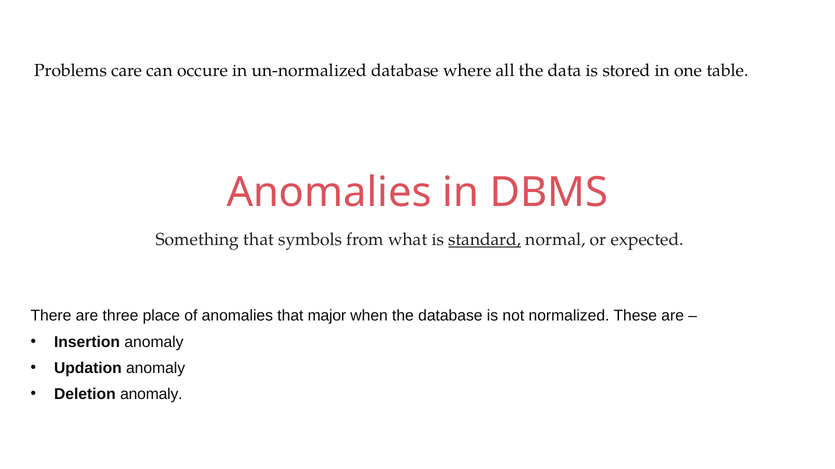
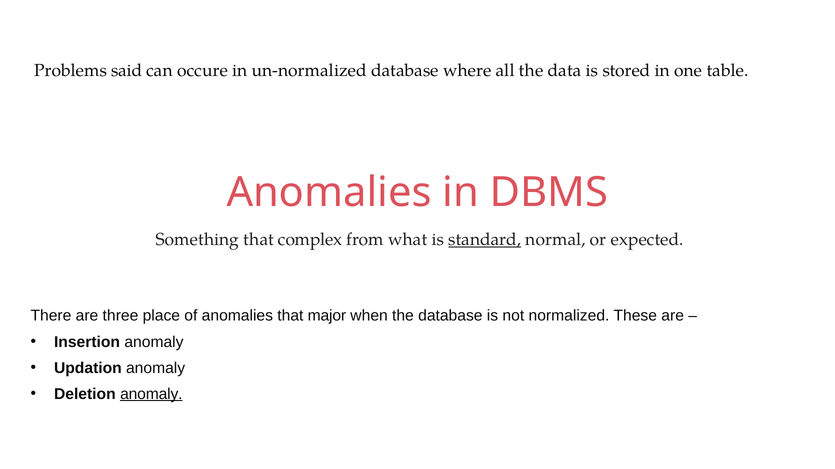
care: care -> said
symbols: symbols -> complex
anomaly at (151, 395) underline: none -> present
